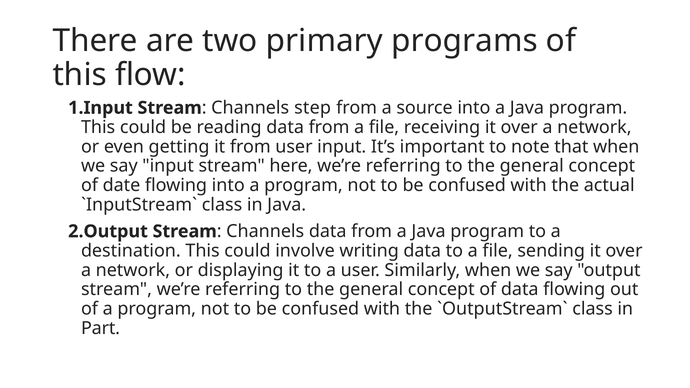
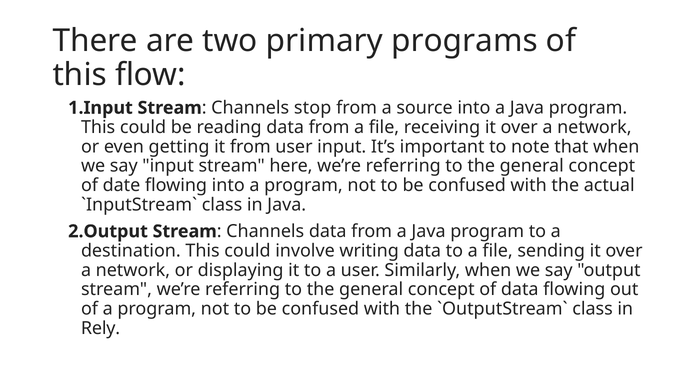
step: step -> stop
Part: Part -> Rely
